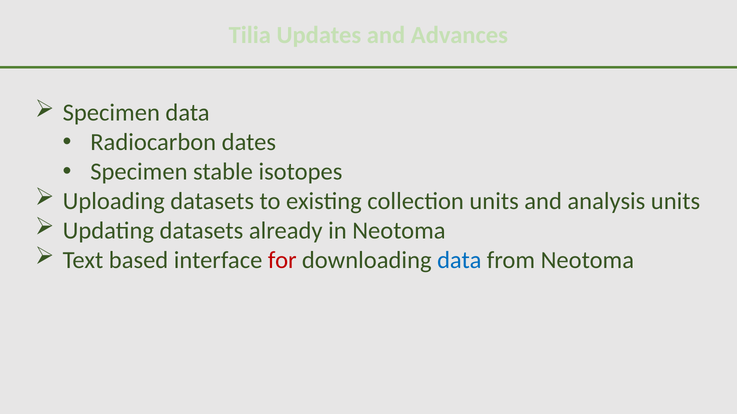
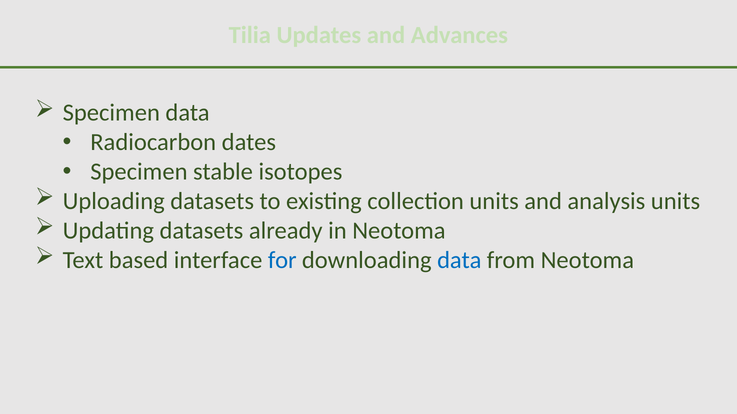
for colour: red -> blue
